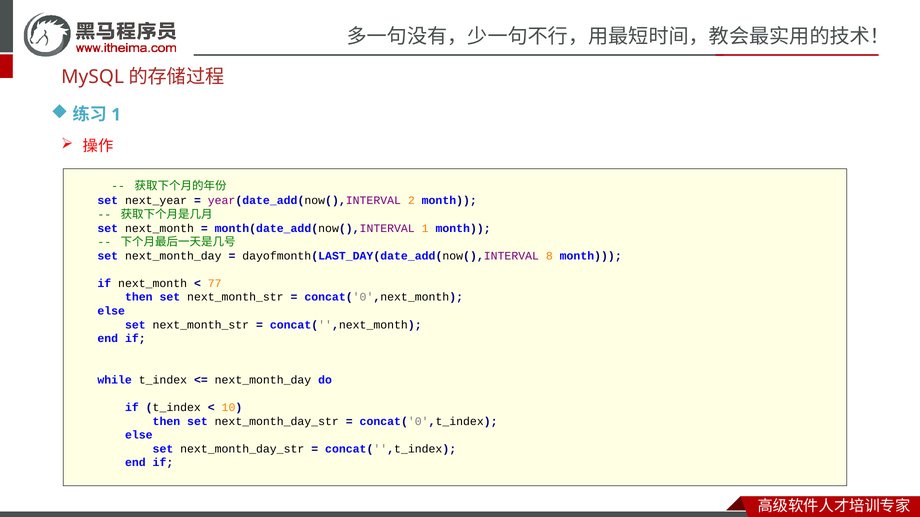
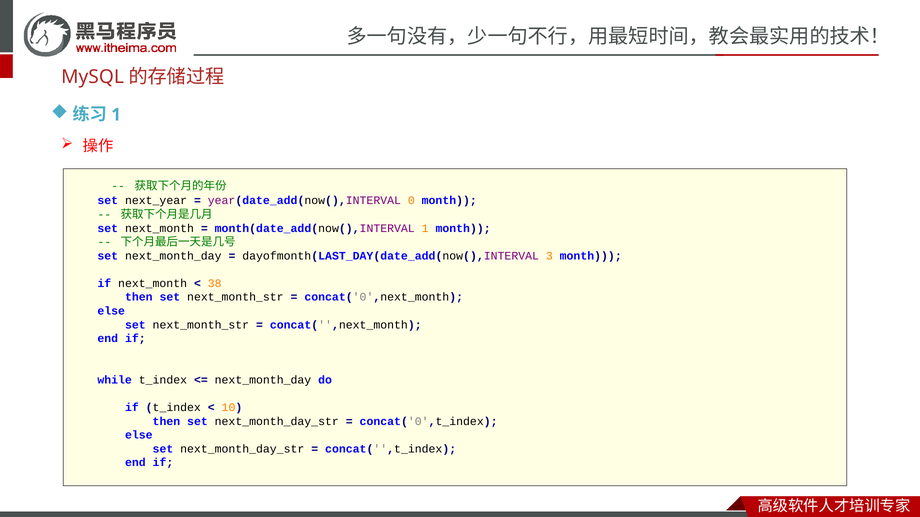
2: 2 -> 0
8: 8 -> 3
77: 77 -> 38
